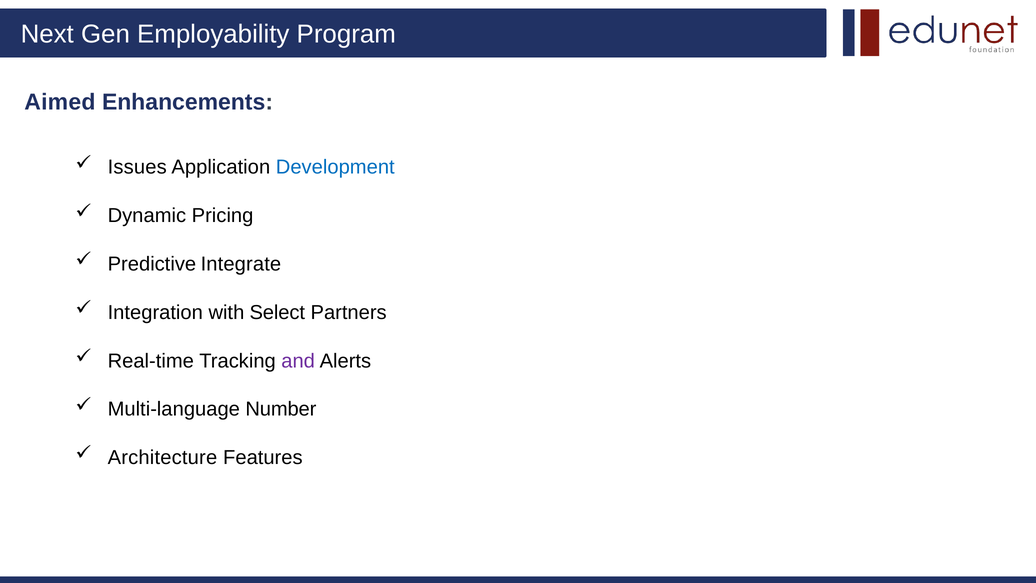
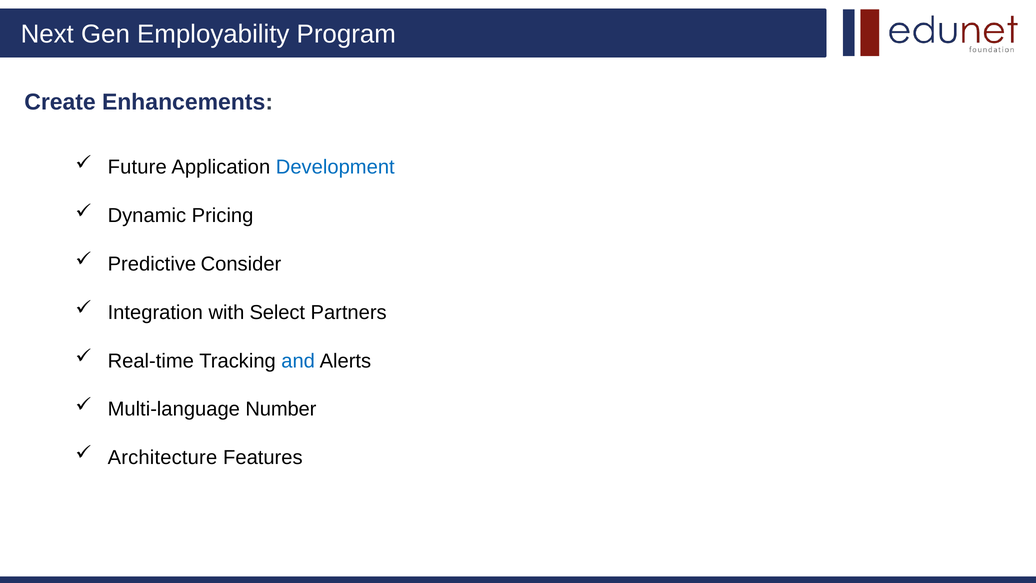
Aimed: Aimed -> Create
Issues: Issues -> Future
Integrate: Integrate -> Consider
and colour: purple -> blue
